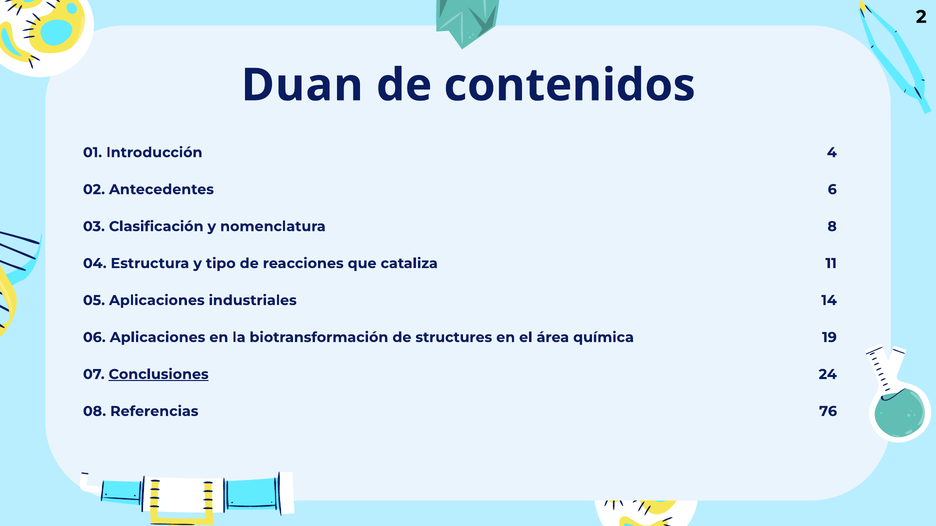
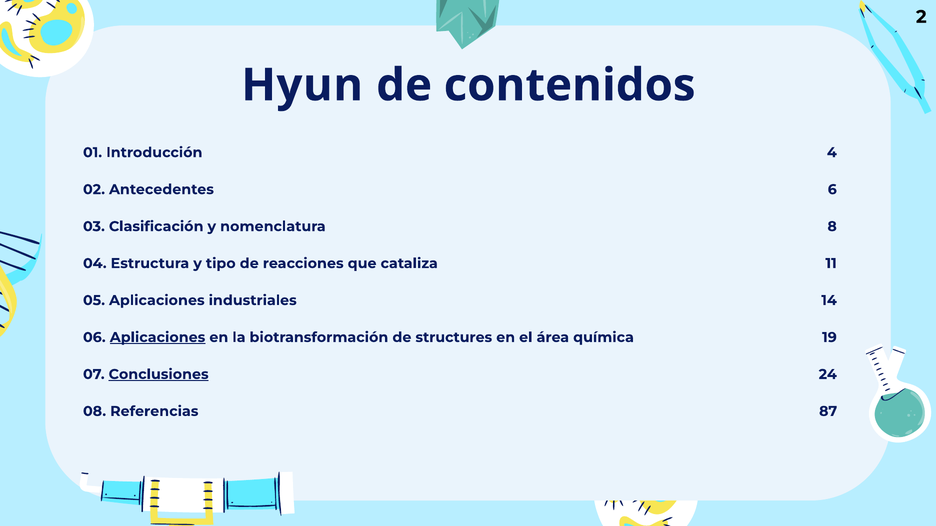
Duan: Duan -> Hyun
Aplicaciones at (158, 338) underline: none -> present
76: 76 -> 87
